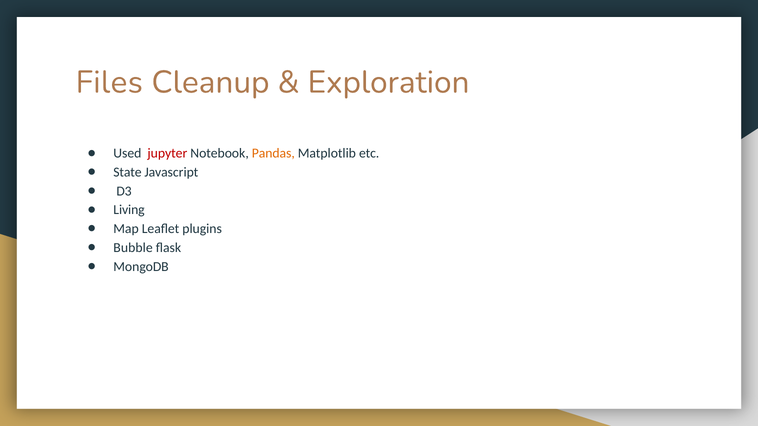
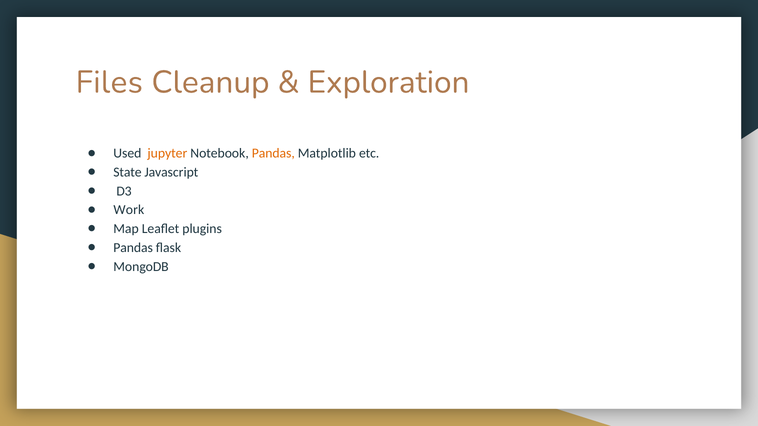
jupyter colour: red -> orange
Living: Living -> Work
Bubble at (133, 248): Bubble -> Pandas
